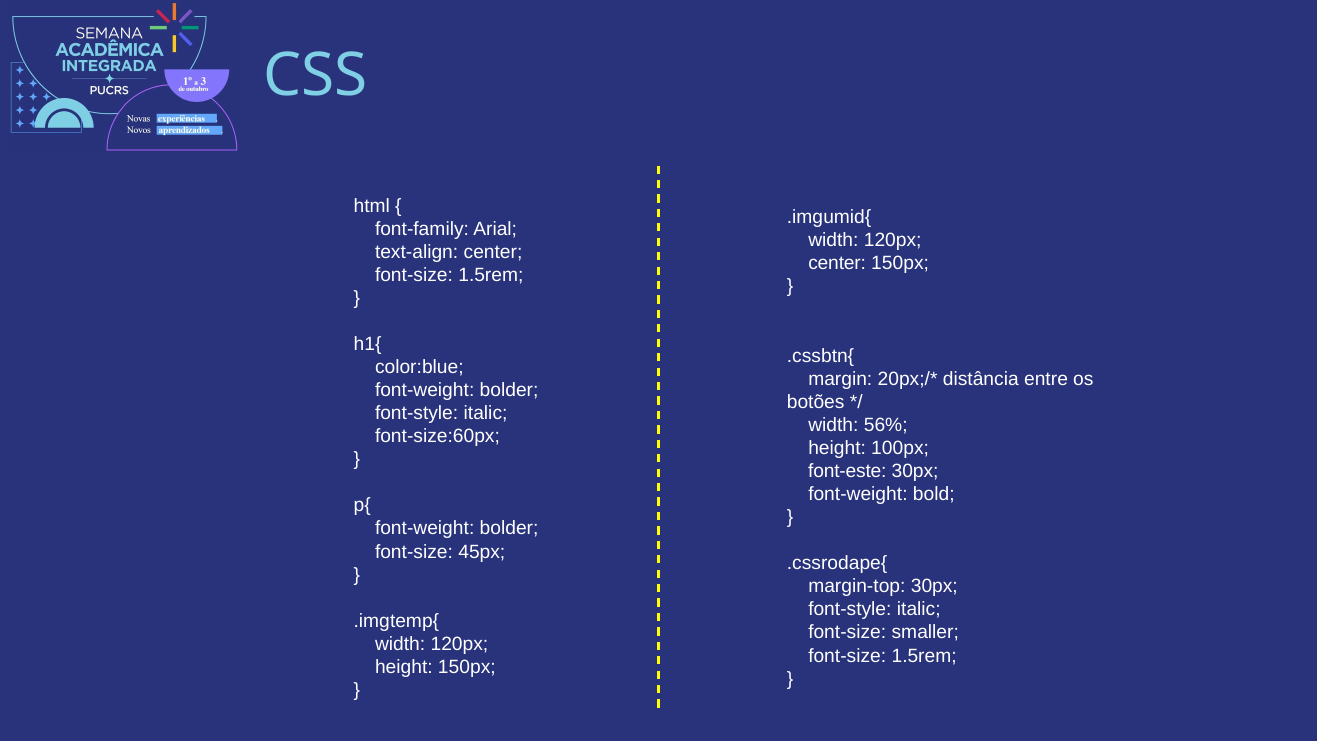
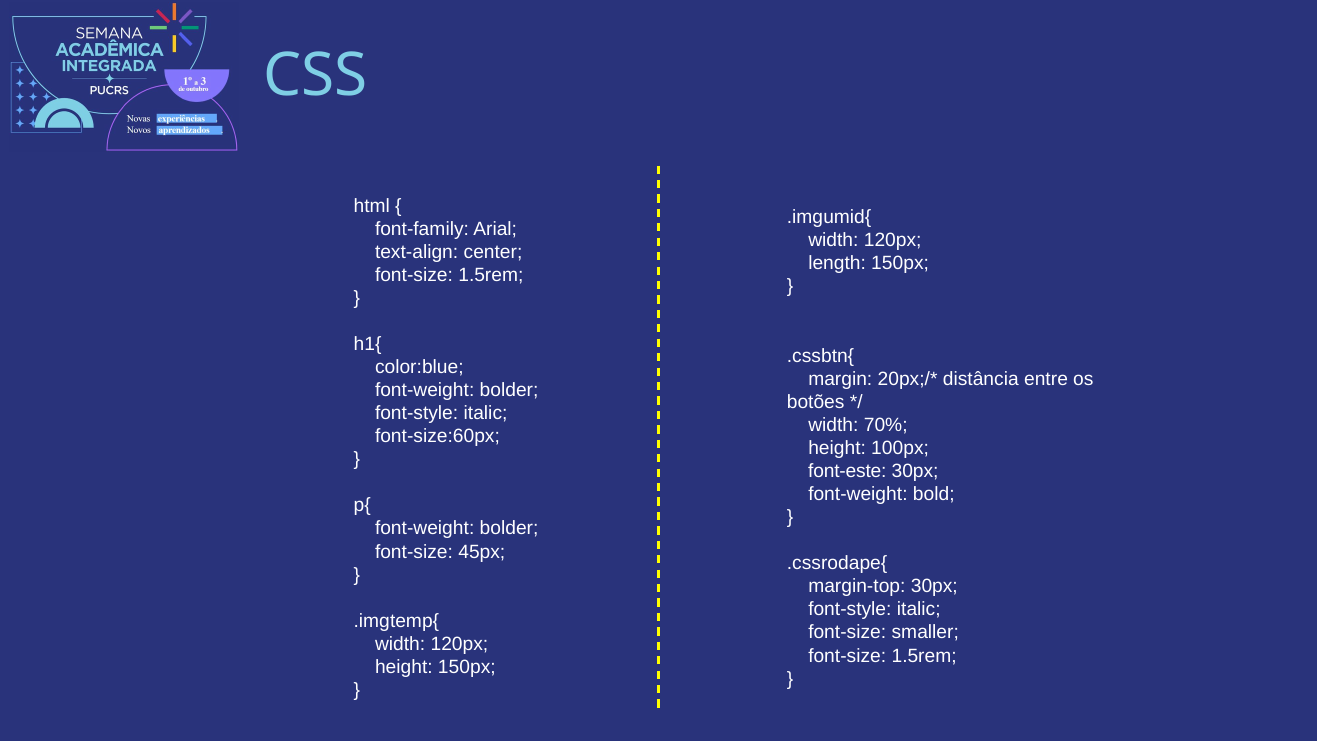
center at (837, 264): center -> length
56%: 56% -> 70%
